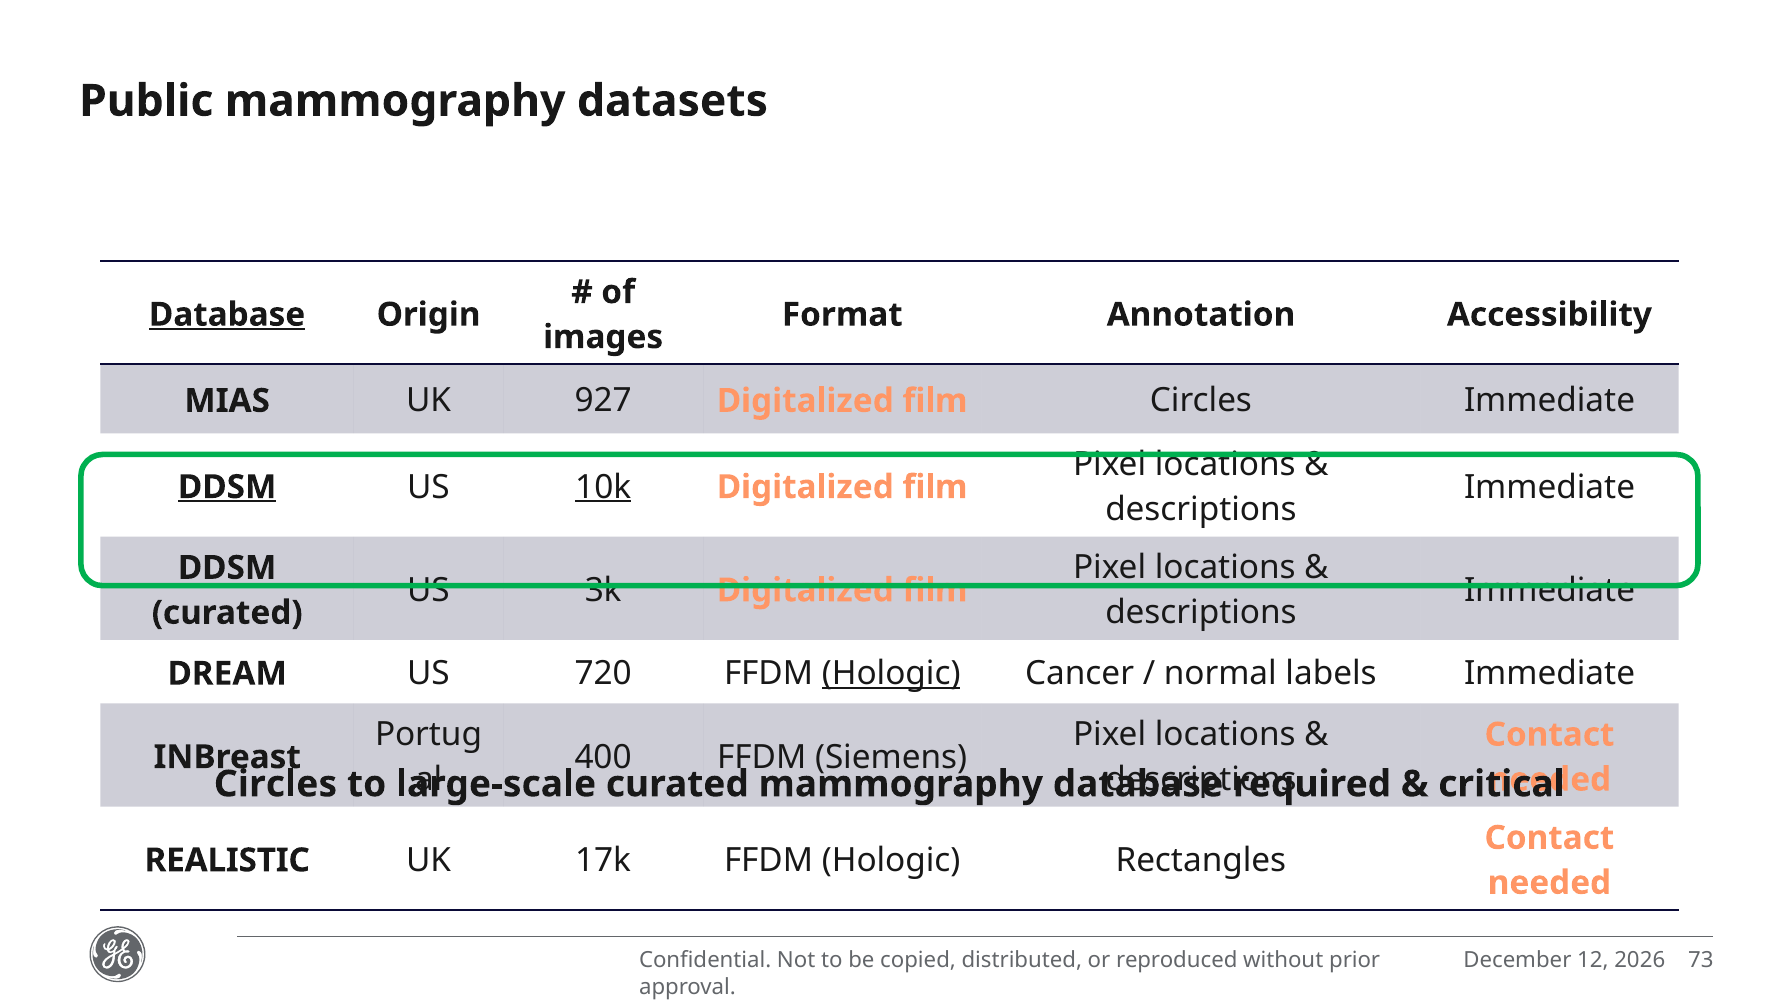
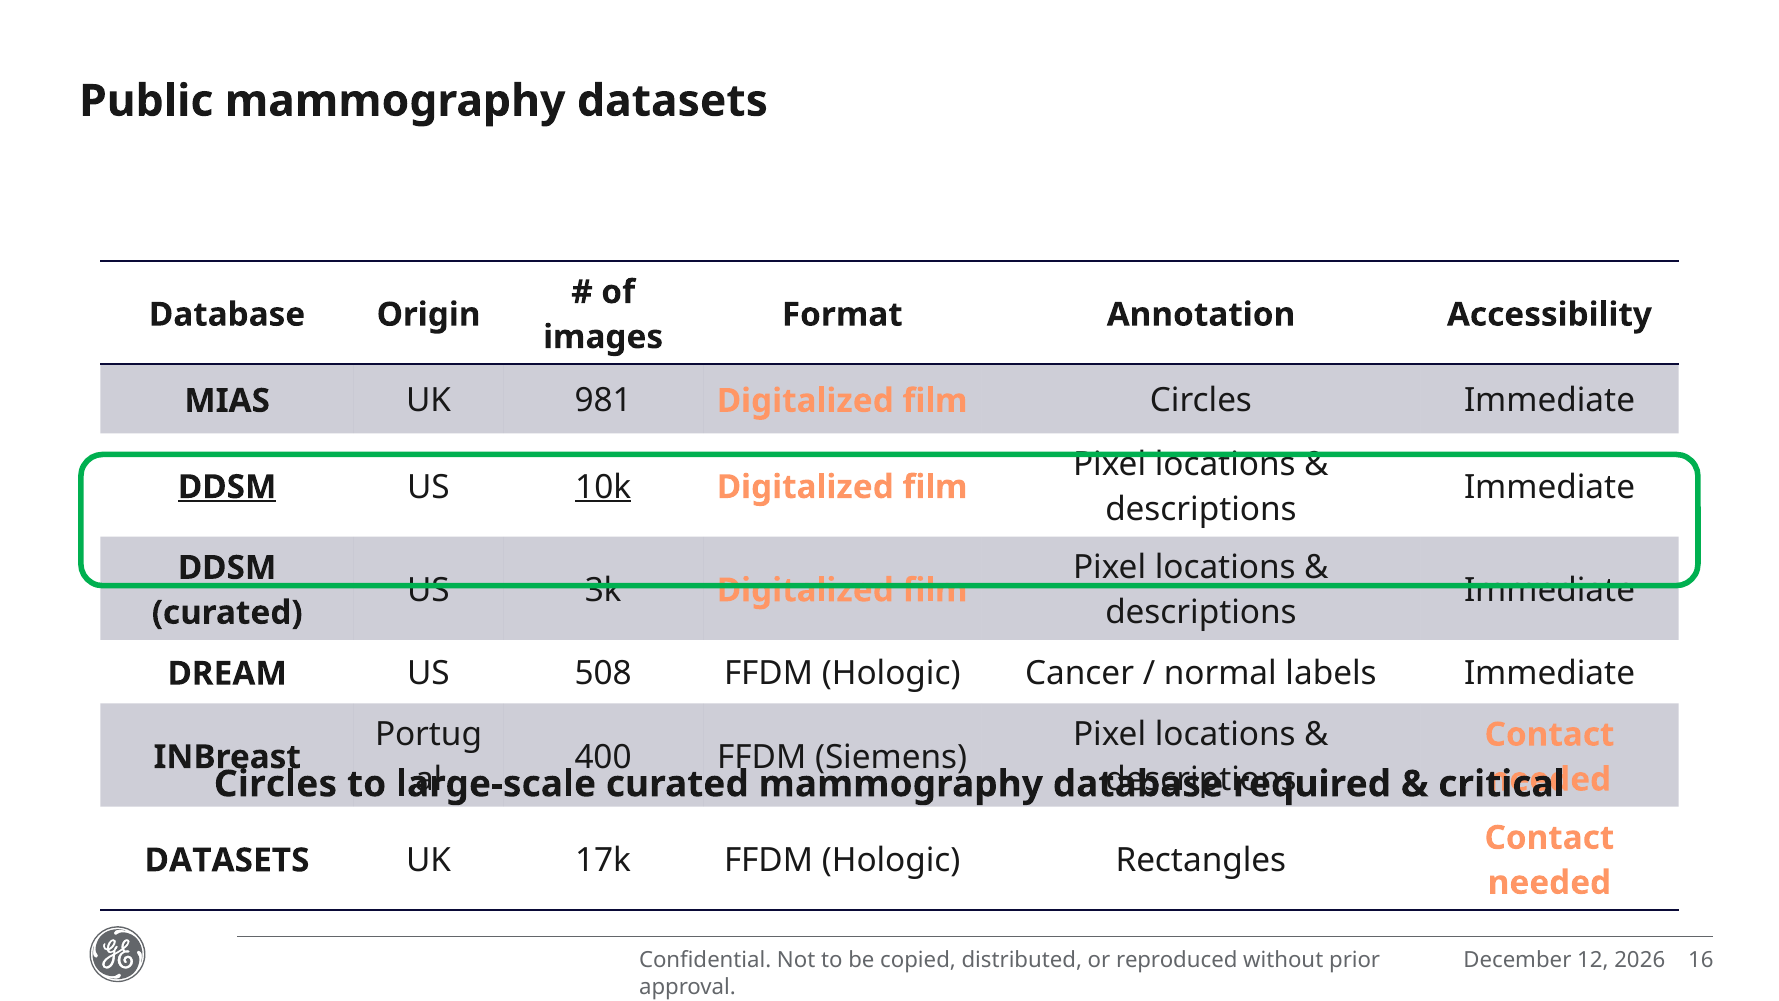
Database at (227, 315) underline: present -> none
927: 927 -> 981
720: 720 -> 508
Hologic at (891, 673) underline: present -> none
REALISTIC at (227, 860): REALISTIC -> DATASETS
73: 73 -> 16
